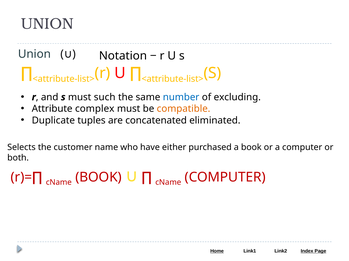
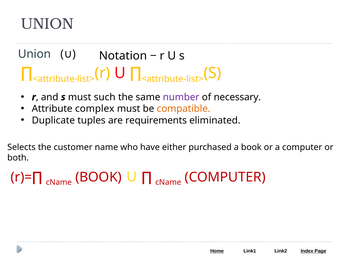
number colour: blue -> purple
excluding: excluding -> necessary
concatenated: concatenated -> requirements
